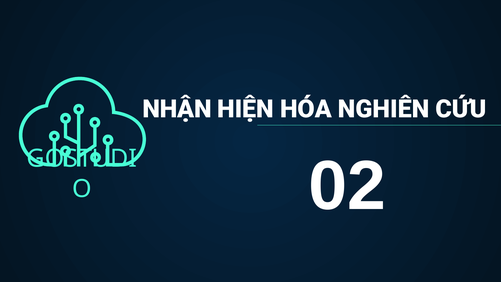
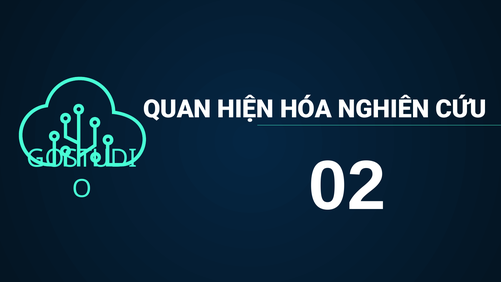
NHẬN: NHẬN -> QUAN
